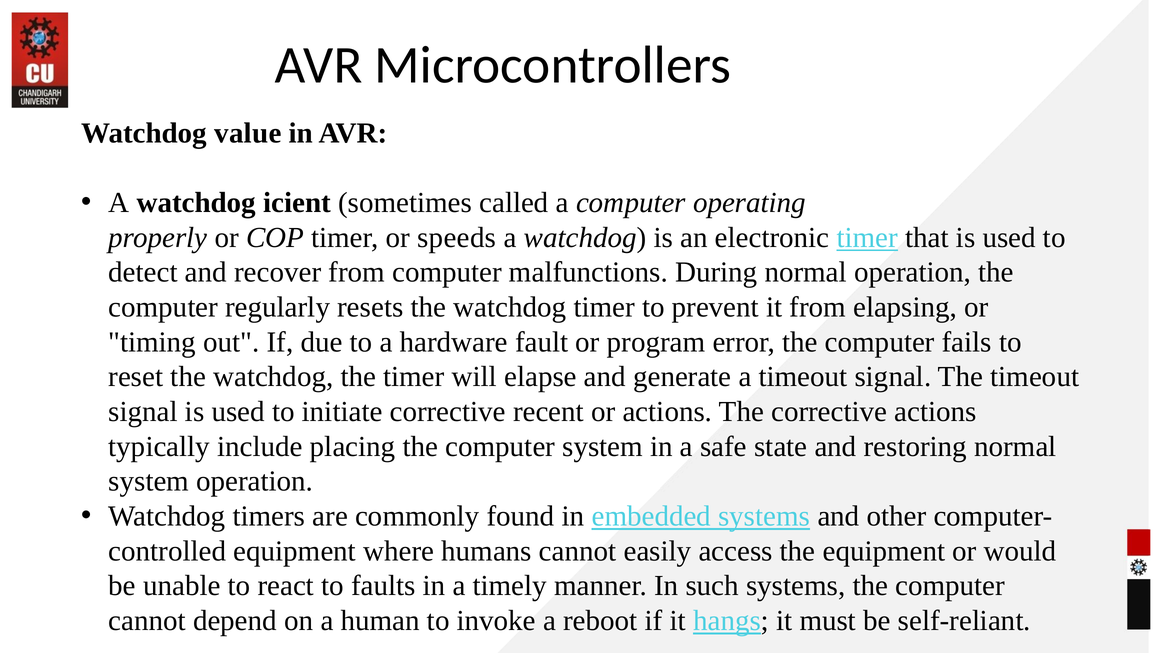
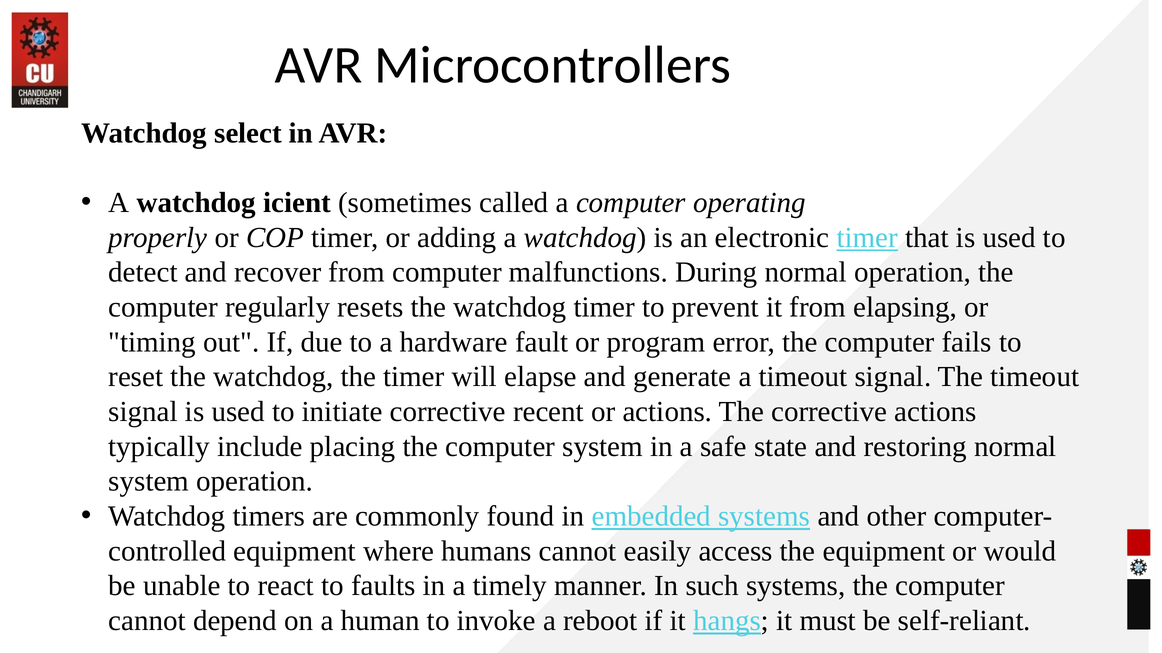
value: value -> select
speeds: speeds -> adding
